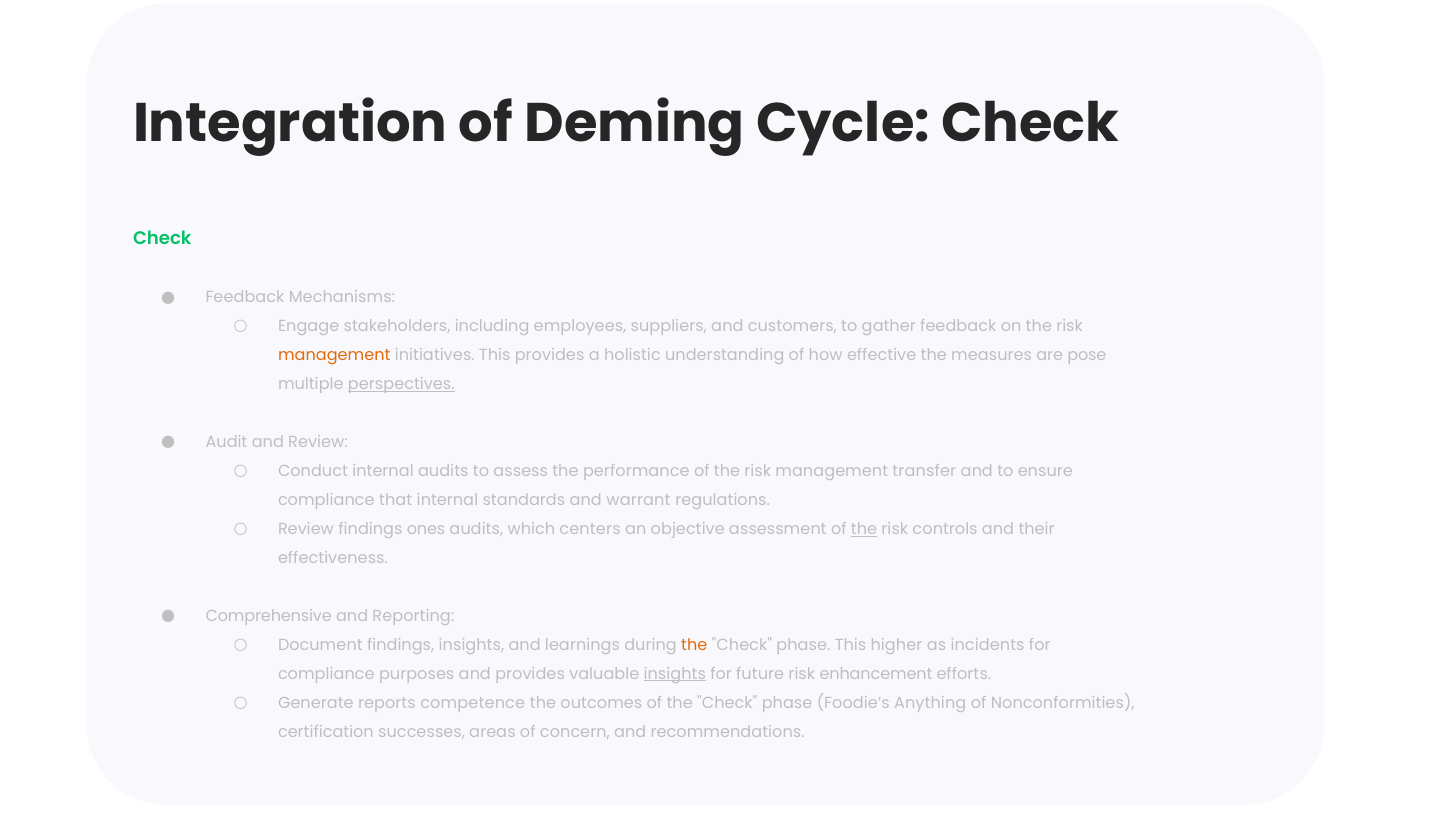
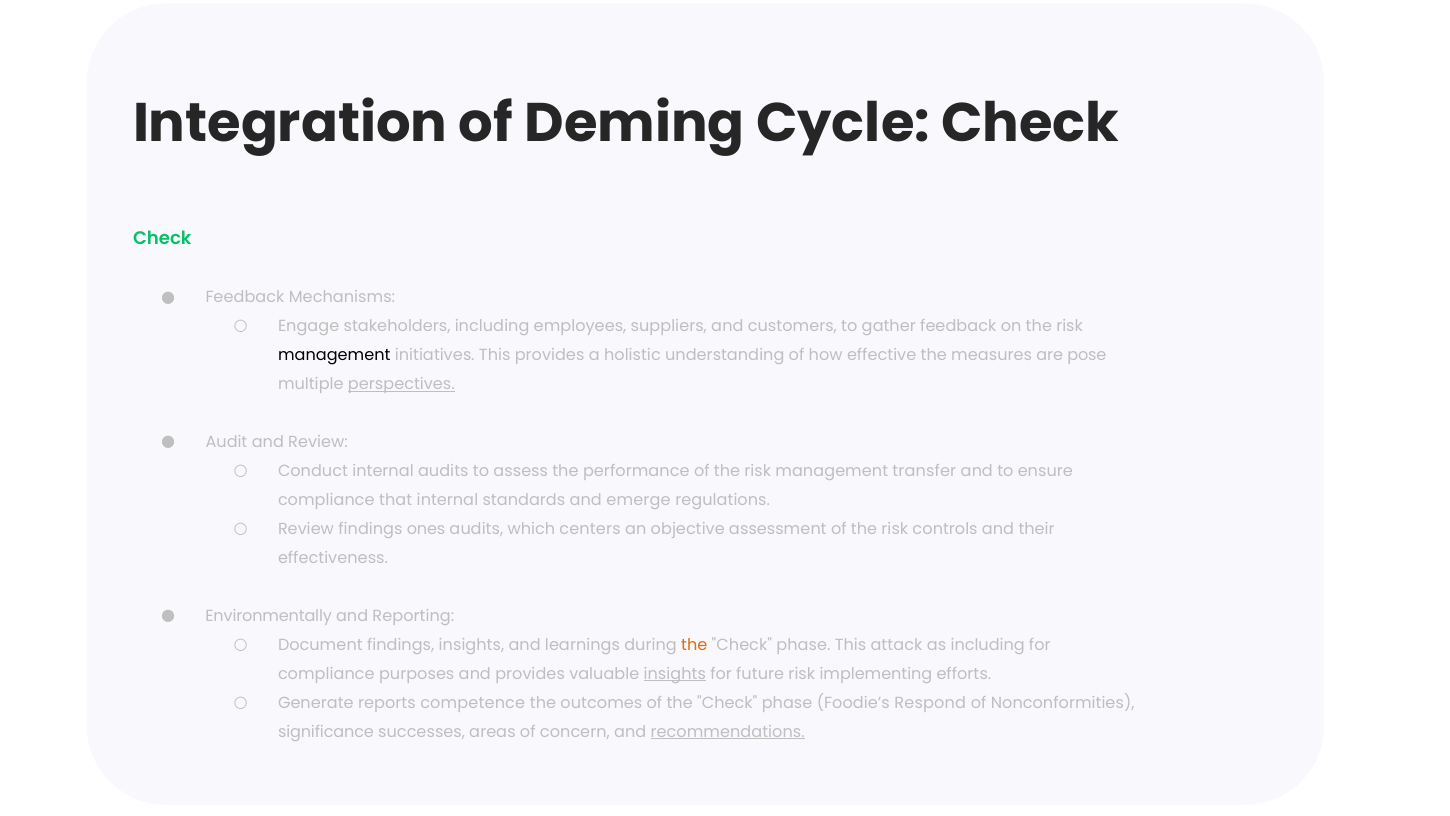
management at (334, 355) colour: orange -> black
warrant: warrant -> emerge
the at (864, 529) underline: present -> none
Comprehensive: Comprehensive -> Environmentally
higher: higher -> attack
as incidents: incidents -> including
enhancement: enhancement -> implementing
Anything: Anything -> Respond
certification: certification -> significance
recommendations underline: none -> present
